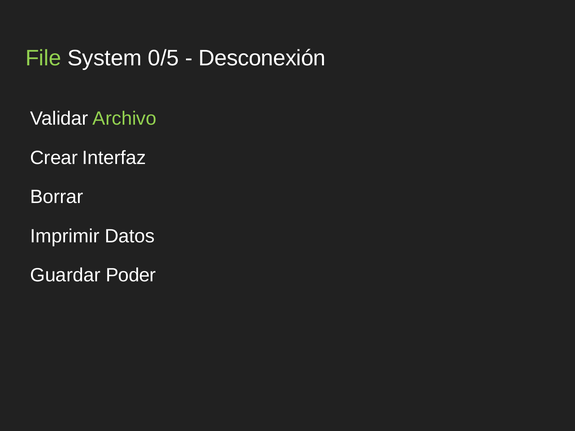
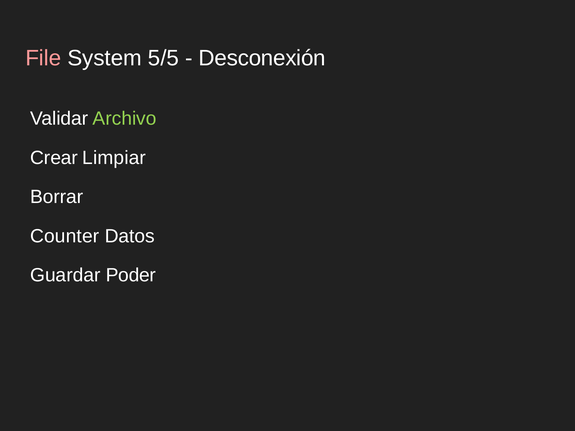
File colour: light green -> pink
0/5: 0/5 -> 5/5
Interfaz: Interfaz -> Limpiar
Imprimir: Imprimir -> Counter
